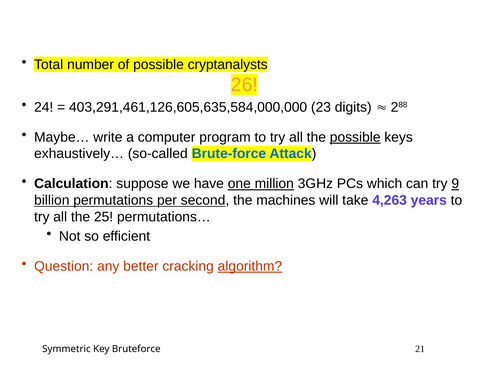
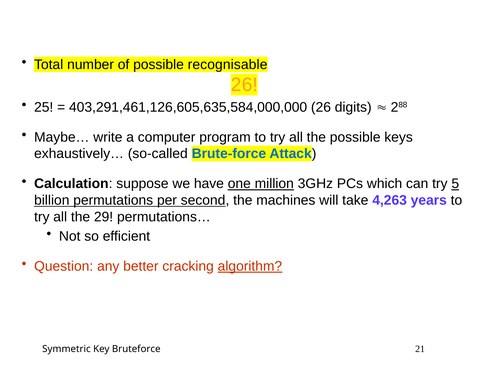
cryptanalysts: cryptanalysts -> recognisable
24: 24 -> 25
403,291,461,126,605,635,584,000,000 23: 23 -> 26
possible at (355, 137) underline: present -> none
9: 9 -> 5
25: 25 -> 29
